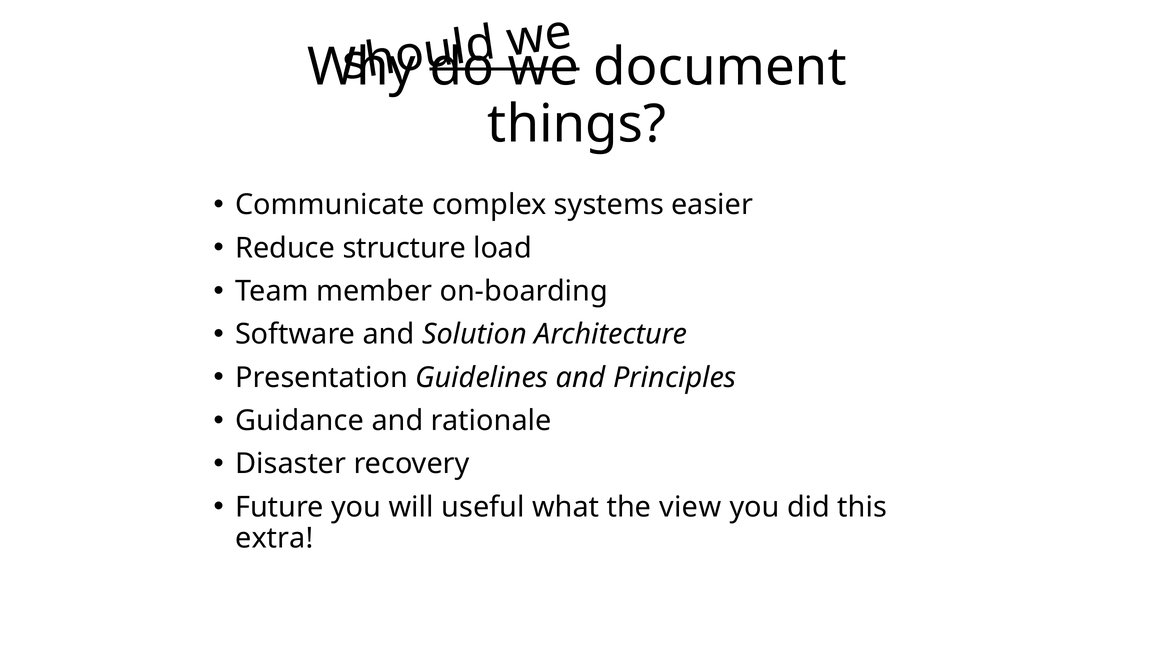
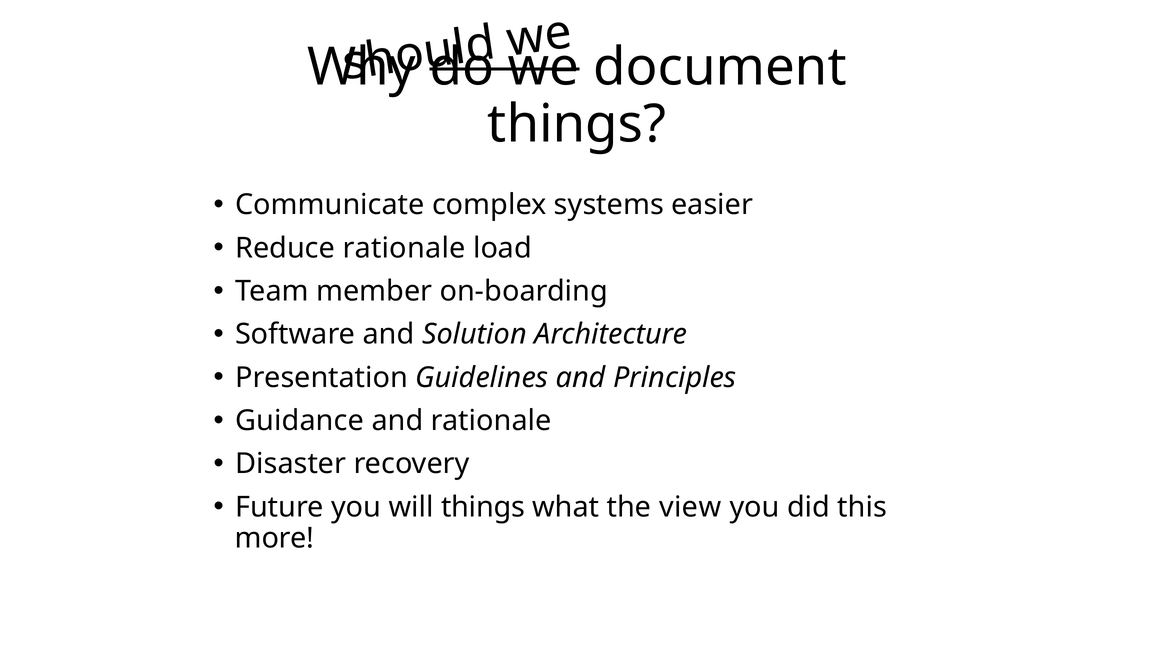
Reduce structure: structure -> rationale
will useful: useful -> things
extra: extra -> more
